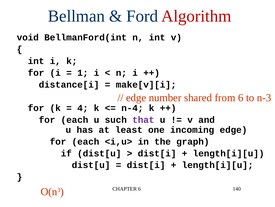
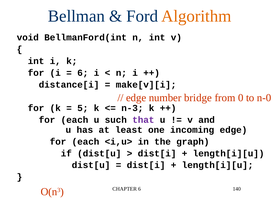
Algorithm colour: red -> orange
1 at (83, 73): 1 -> 6
shared: shared -> bridge
from 6: 6 -> 0
n-3: n-3 -> n-0
4: 4 -> 5
n-4: n-4 -> n-3
